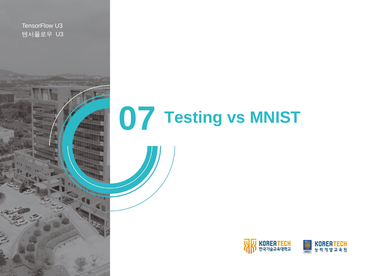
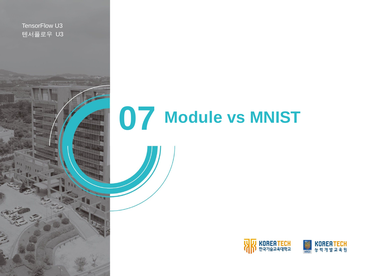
Testing: Testing -> Module
